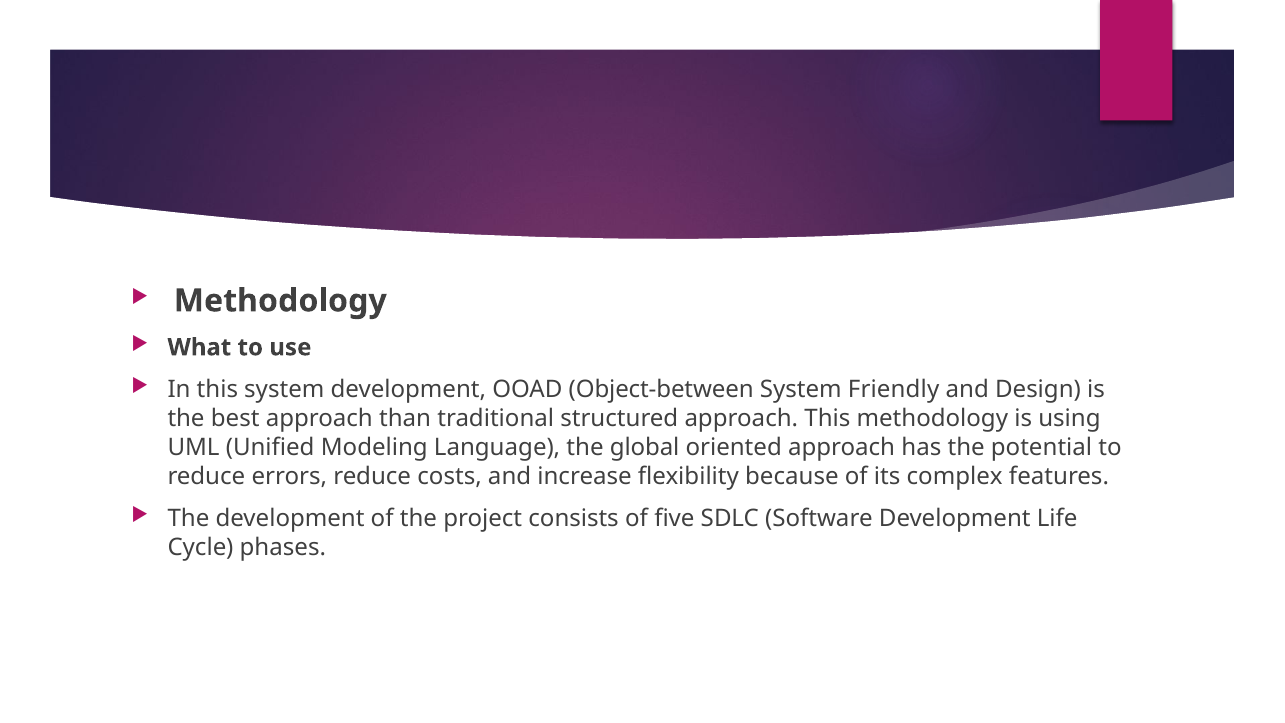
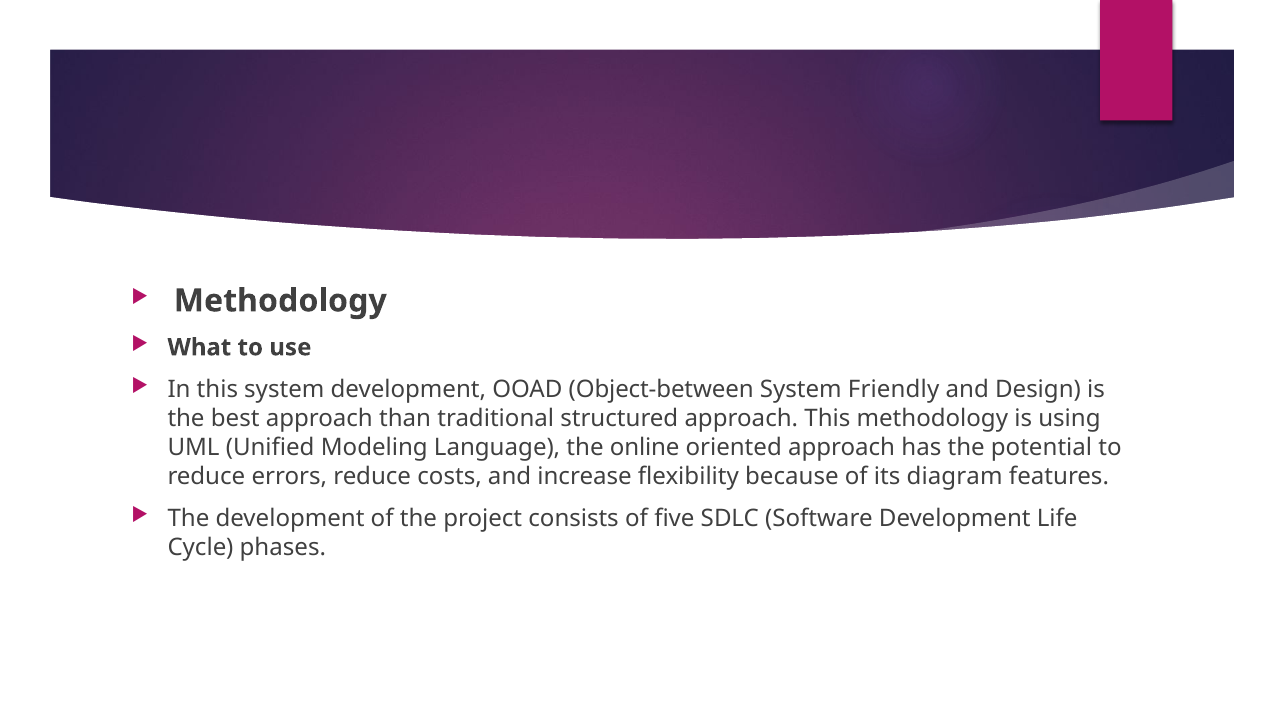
global: global -> online
complex: complex -> diagram
